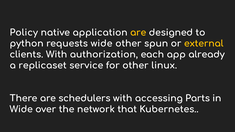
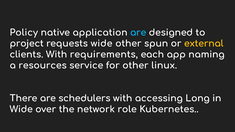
are at (138, 33) colour: yellow -> light blue
python: python -> project
authorization: authorization -> requirements
already: already -> naming
replicaset: replicaset -> resources
Parts: Parts -> Long
that: that -> role
